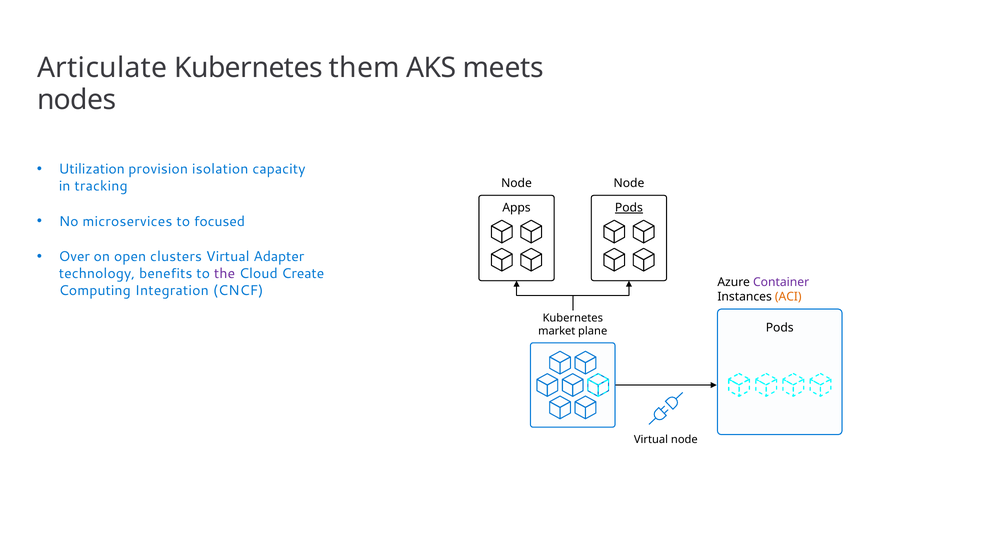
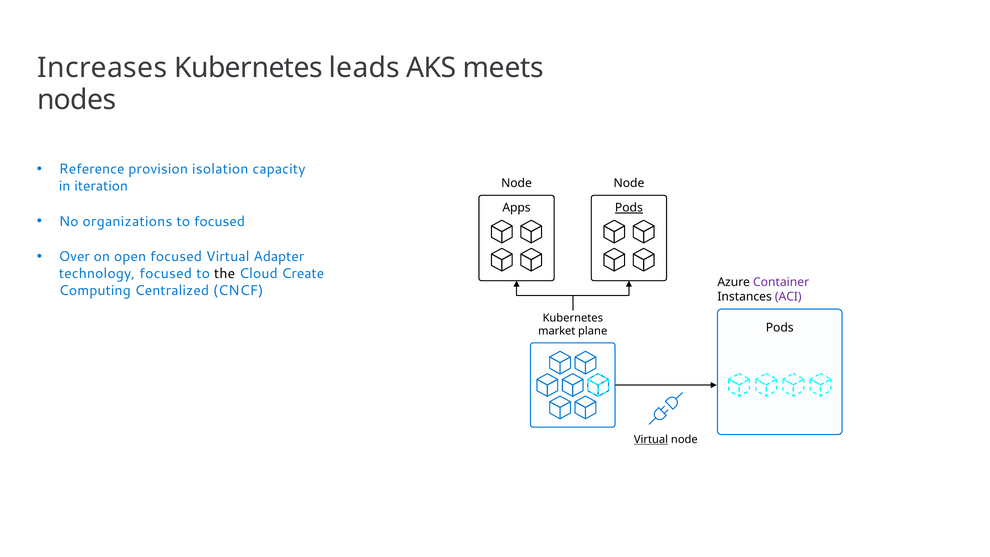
Articulate: Articulate -> Increases
them: them -> leads
Utilization: Utilization -> Reference
tracking: tracking -> iteration
microservices: microservices -> organizations
open clusters: clusters -> focused
technology benefits: benefits -> focused
the colour: purple -> black
Integration: Integration -> Centralized
ACI colour: orange -> purple
Virtual at (651, 439) underline: none -> present
